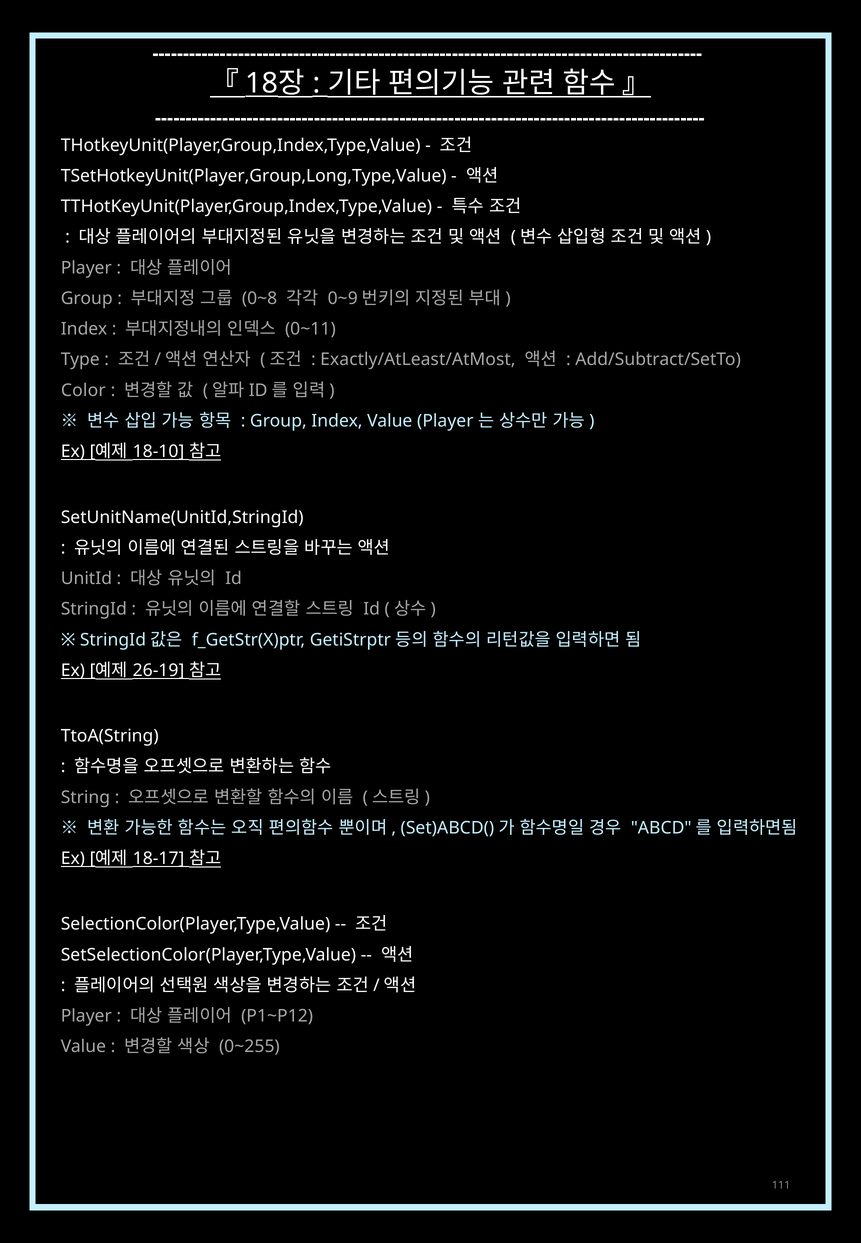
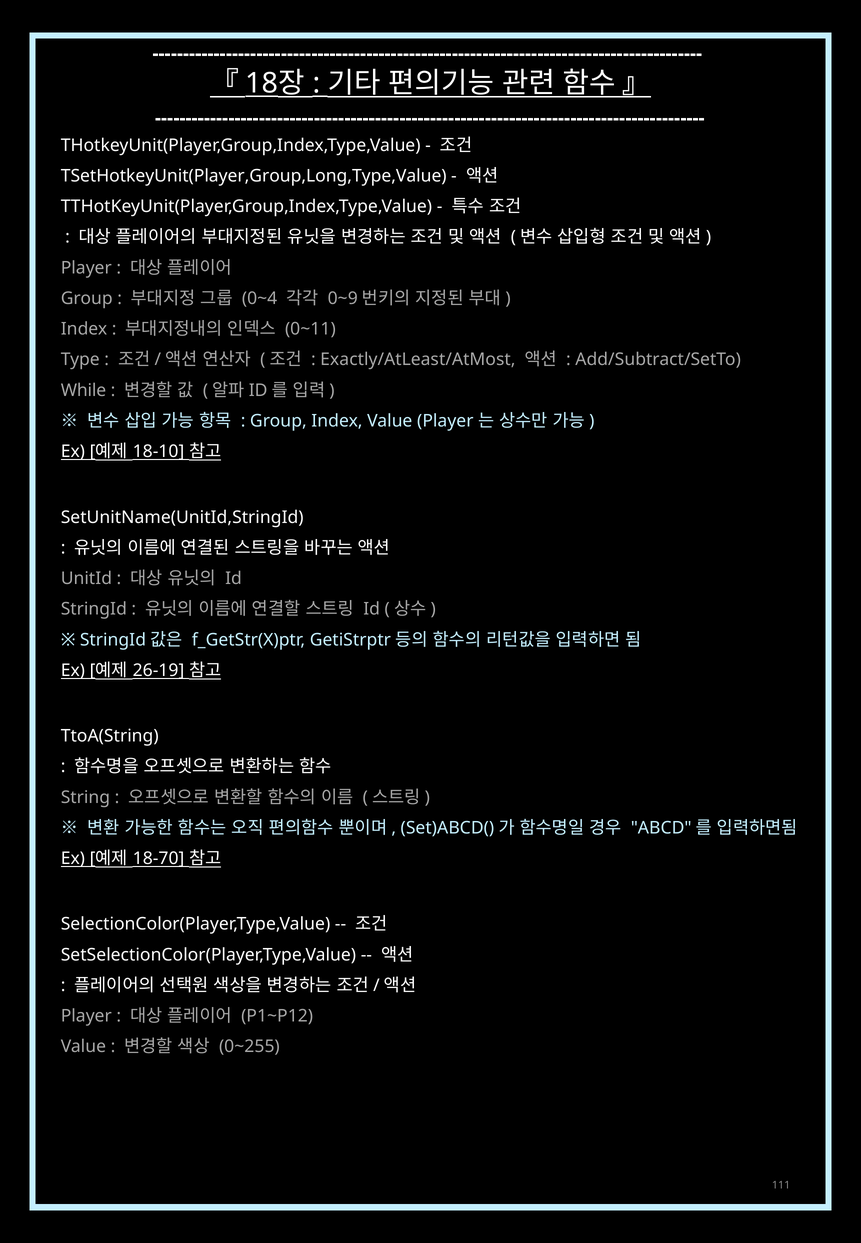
0~8: 0~8 -> 0~4
Color: Color -> While
18-17: 18-17 -> 18-70
